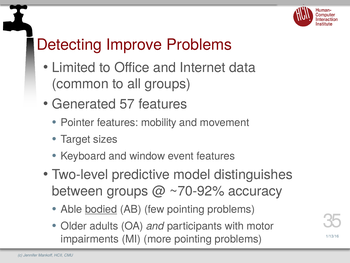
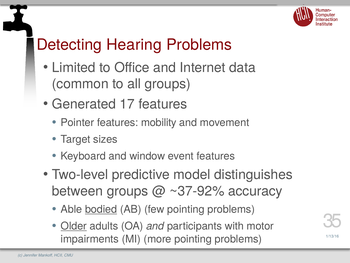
Improve: Improve -> Hearing
57: 57 -> 17
~70-92%: ~70-92% -> ~37-92%
Older underline: none -> present
